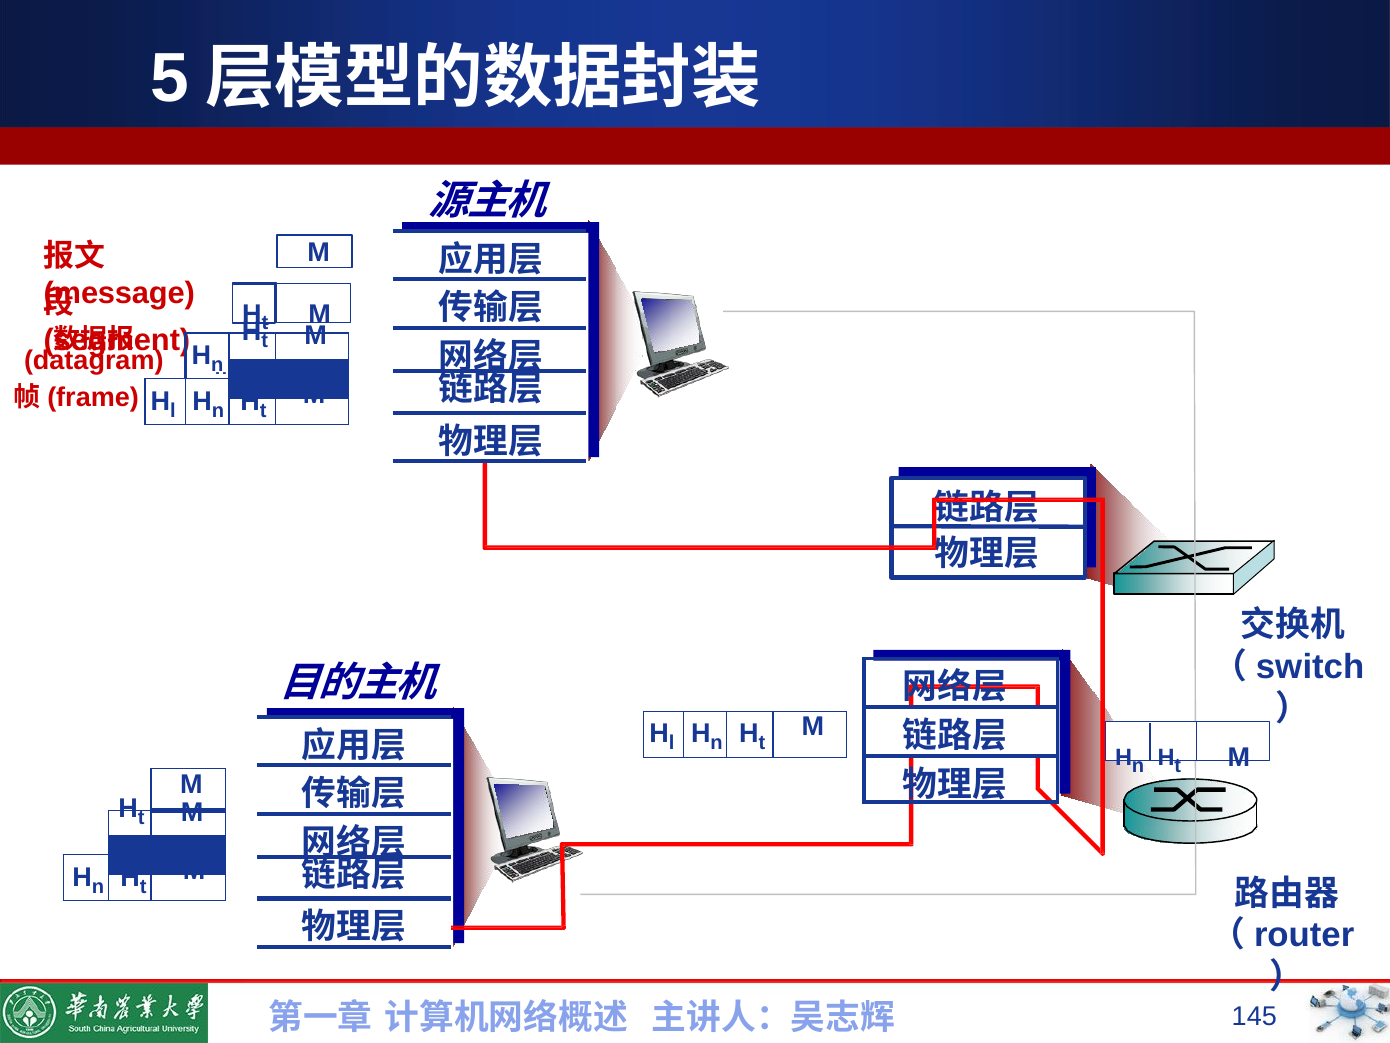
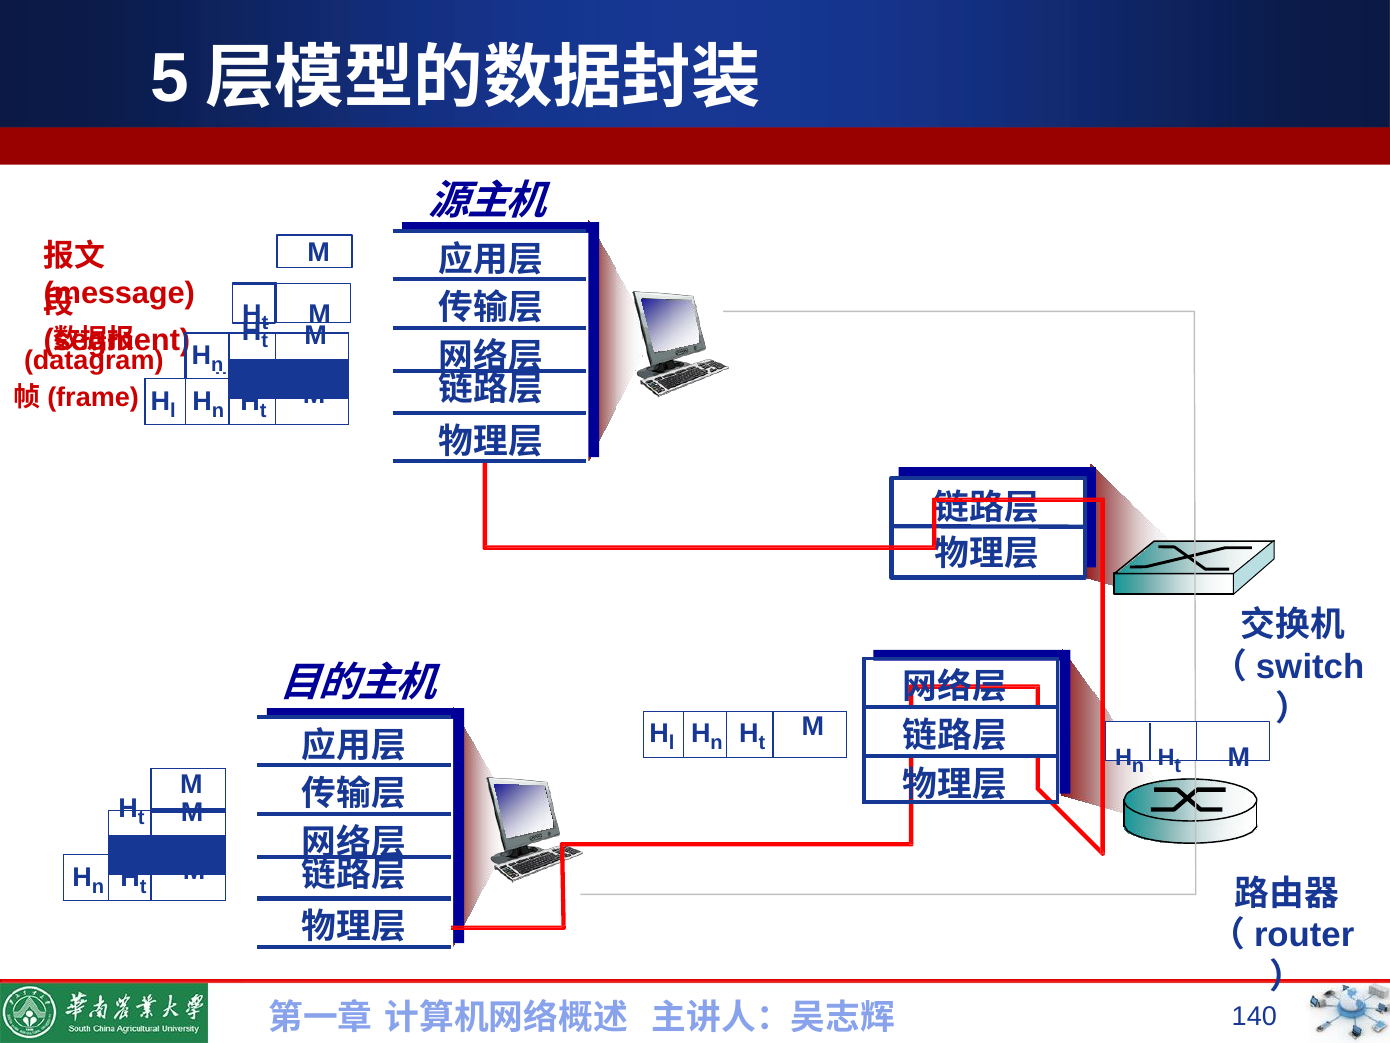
145: 145 -> 140
